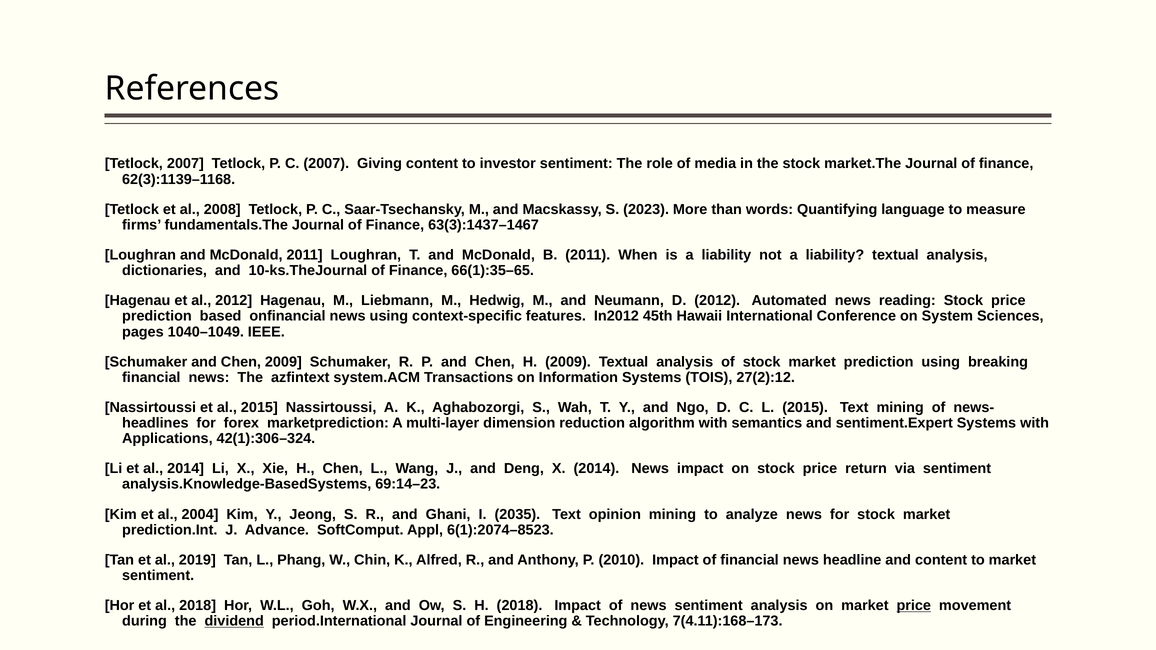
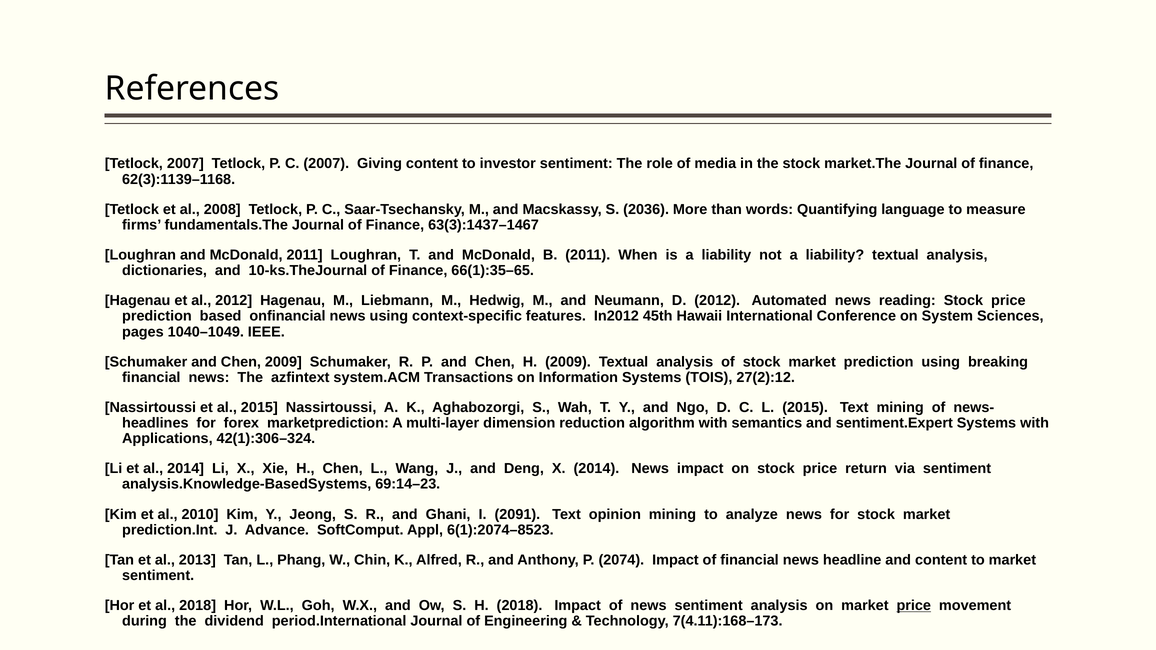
2023: 2023 -> 2036
2004: 2004 -> 2010
2035: 2035 -> 2091
2019: 2019 -> 2013
2010: 2010 -> 2074
dividend underline: present -> none
